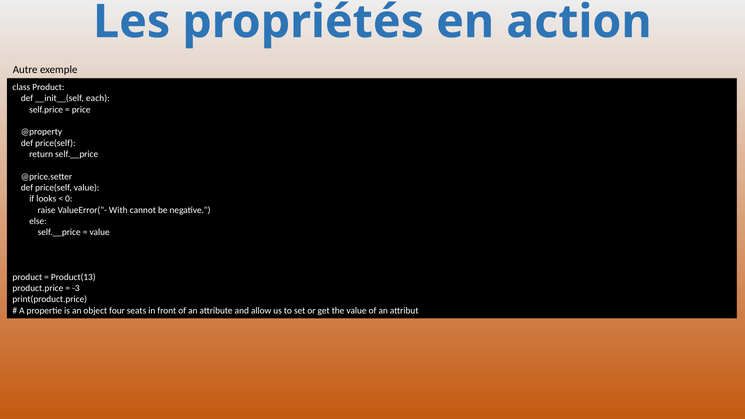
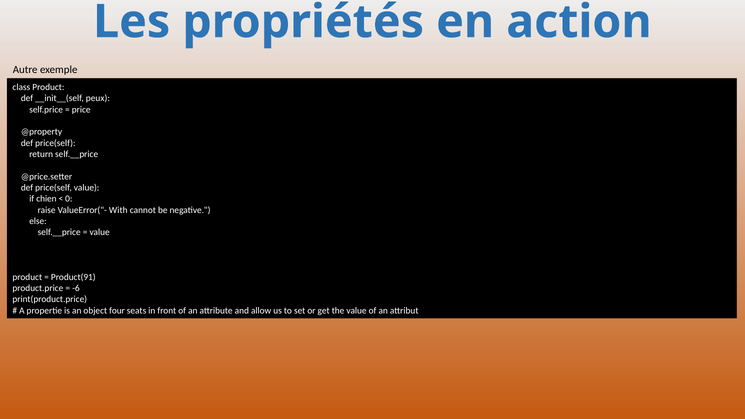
each: each -> peux
looks: looks -> chien
Product(13: Product(13 -> Product(91
-3: -3 -> -6
